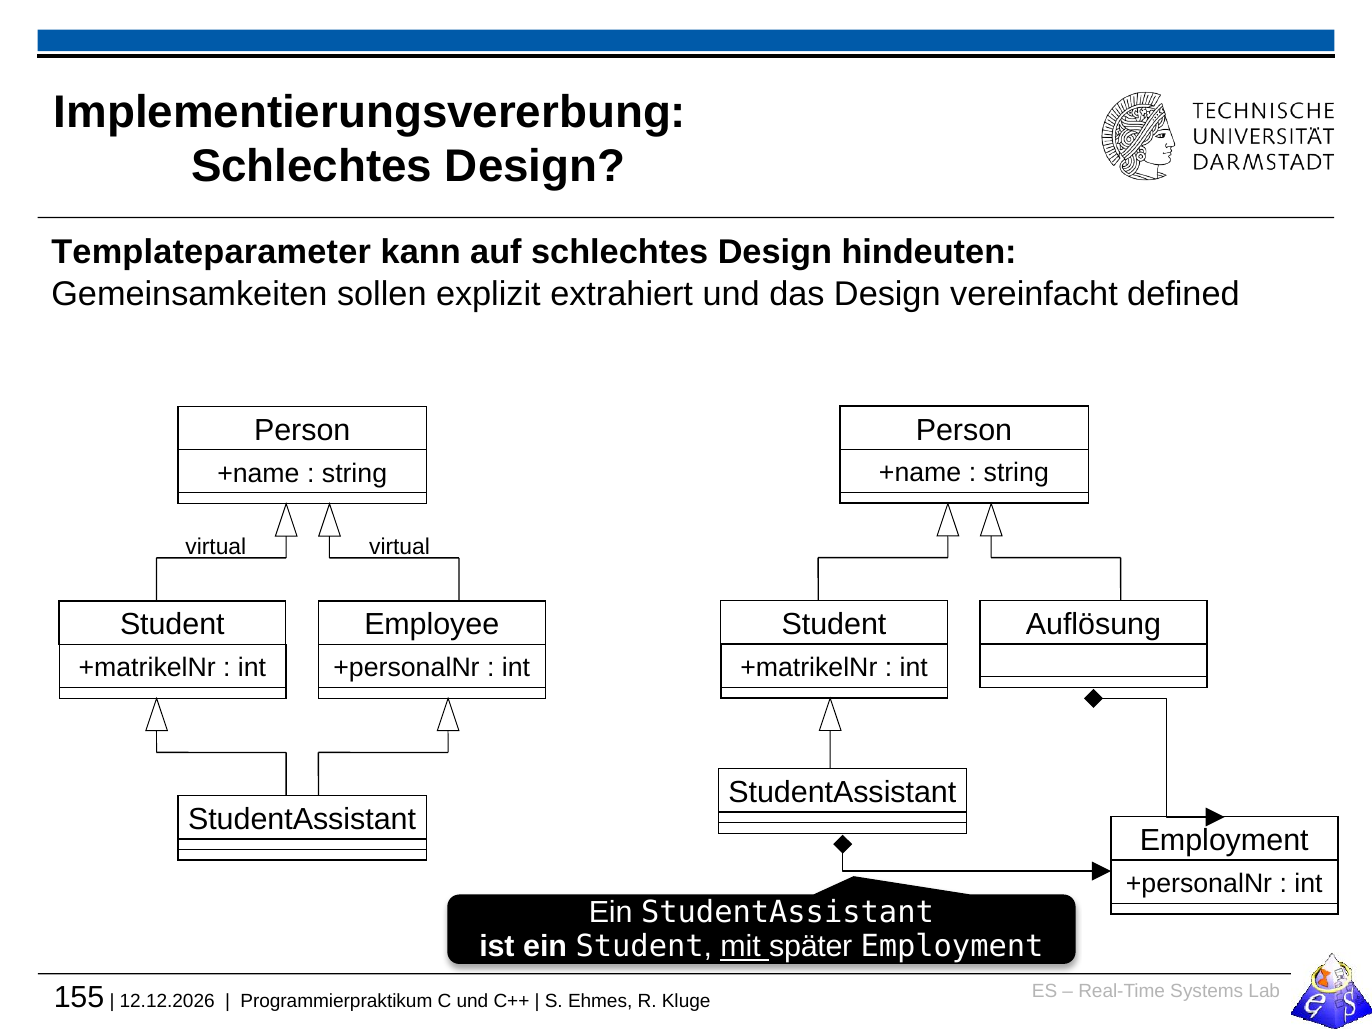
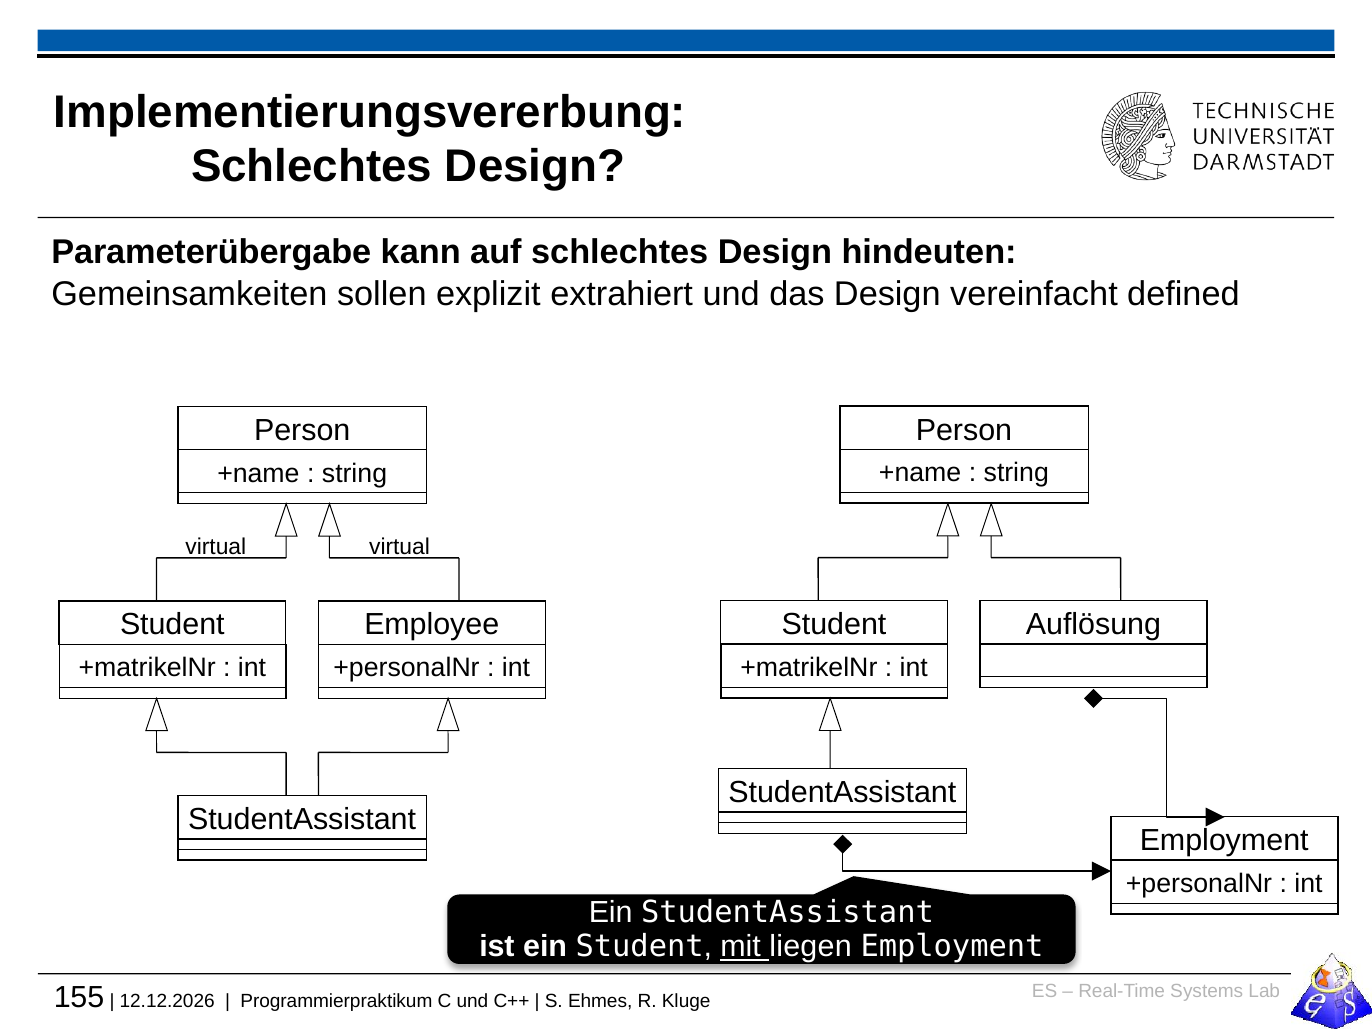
Templateparameter: Templateparameter -> Parameterübergabe
später: später -> liegen
